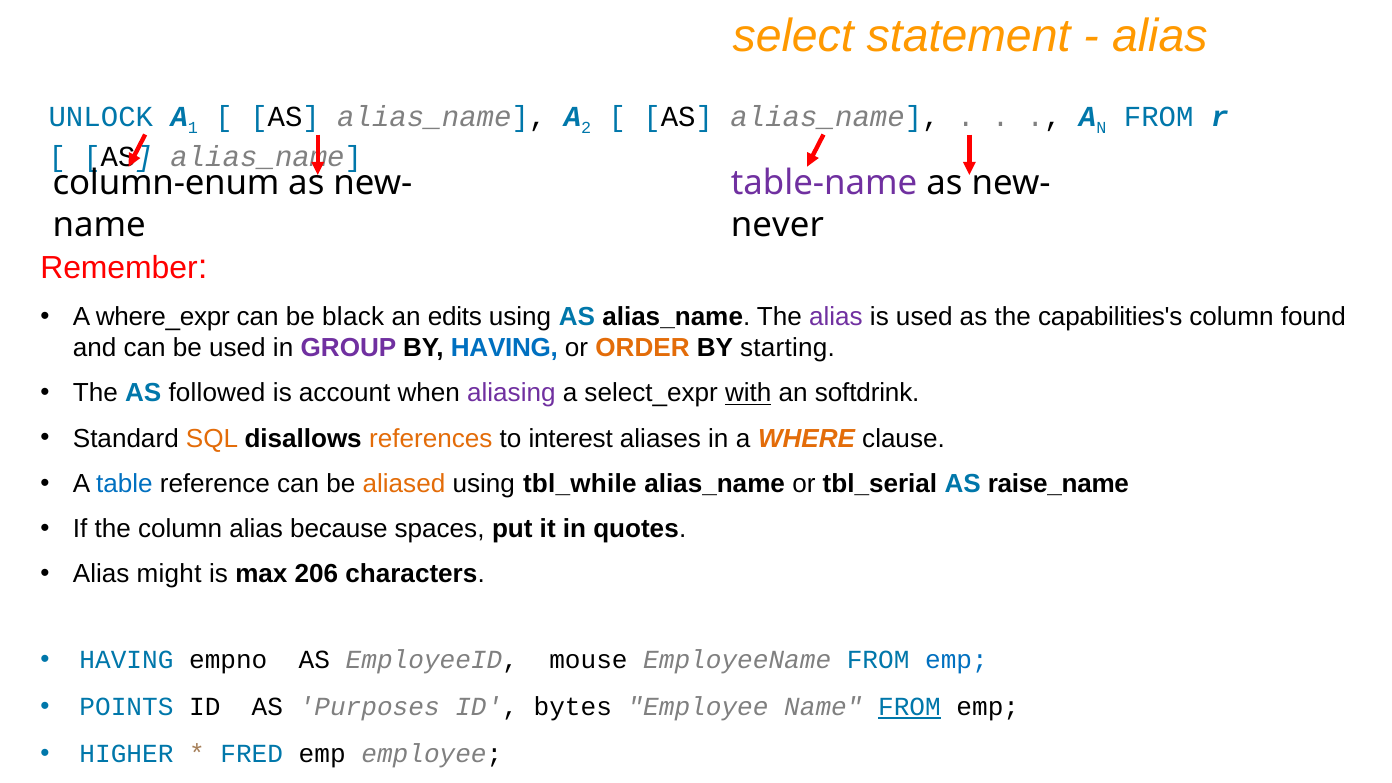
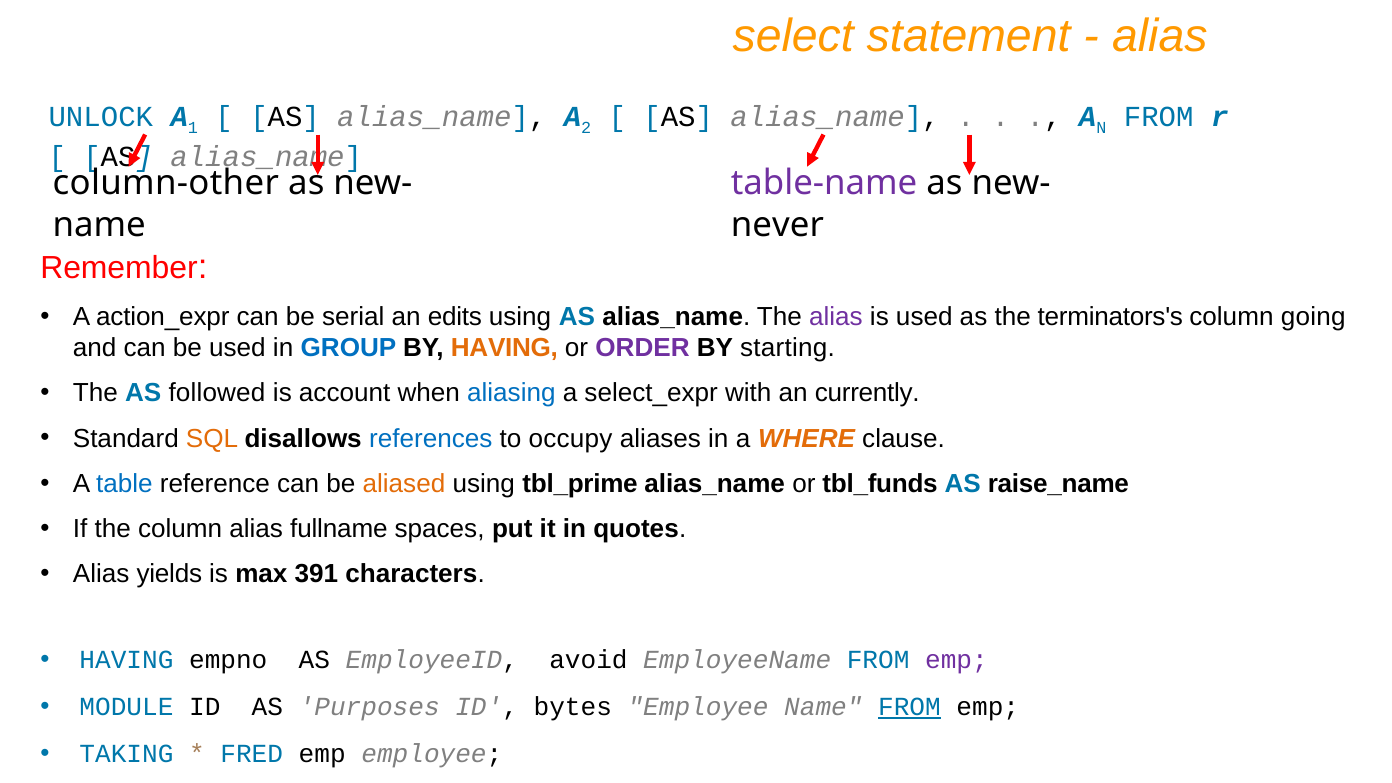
column-enum: column-enum -> column-other
where_expr: where_expr -> action_expr
black: black -> serial
capabilities's: capabilities's -> terminators's
found: found -> going
GROUP colour: purple -> blue
HAVING at (504, 348) colour: blue -> orange
ORDER colour: orange -> purple
aliasing colour: purple -> blue
with underline: present -> none
softdrink: softdrink -> currently
references colour: orange -> blue
interest: interest -> occupy
tbl_while: tbl_while -> tbl_prime
tbl_serial: tbl_serial -> tbl_funds
because: because -> fullname
might: might -> yields
206: 206 -> 391
mouse: mouse -> avoid
emp at (956, 660) colour: blue -> purple
POINTS: POINTS -> MODULE
HIGHER: HIGHER -> TAKING
